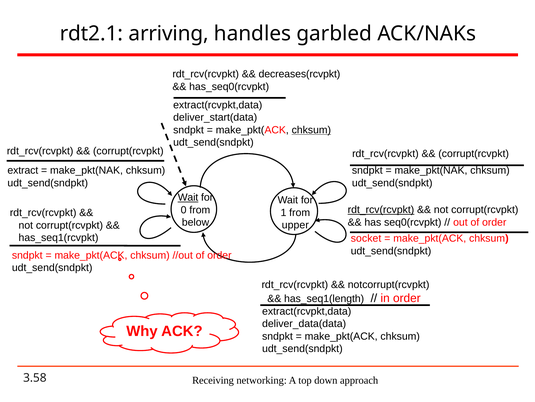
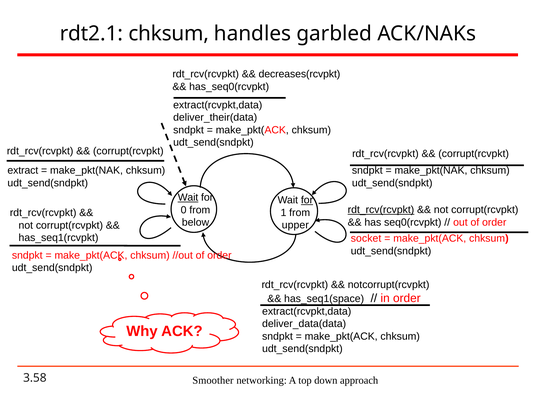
rdt2.1 arriving: arriving -> chksum
deliver_start(data: deliver_start(data -> deliver_their(data
chksum at (311, 130) underline: present -> none
for at (307, 200) underline: none -> present
has_seq1(length: has_seq1(length -> has_seq1(space
Receiving: Receiving -> Smoother
